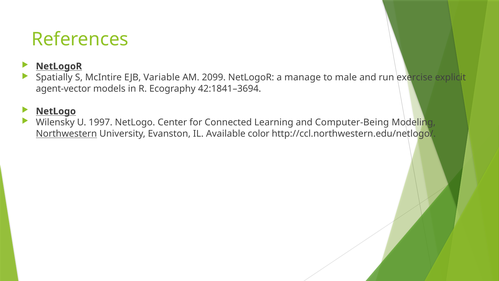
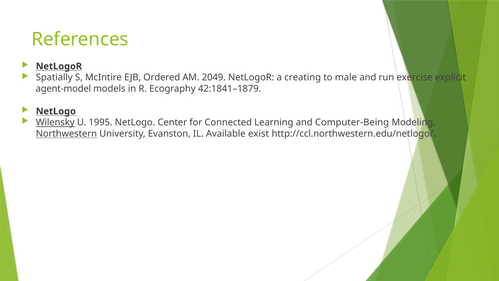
Variable: Variable -> Ordered
2099: 2099 -> 2049
manage: manage -> creating
agent‐vector: agent‐vector -> agent‐model
42:1841–3694: 42:1841–3694 -> 42:1841–1879
Wilensky underline: none -> present
1997: 1997 -> 1995
color: color -> exist
